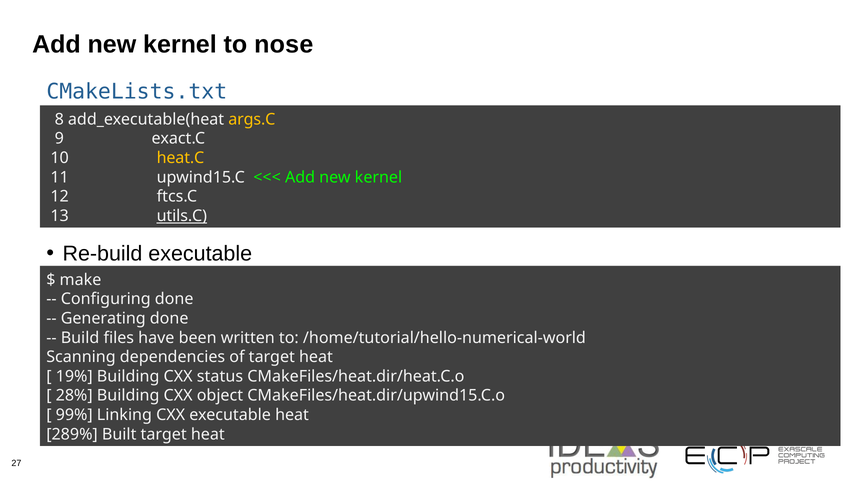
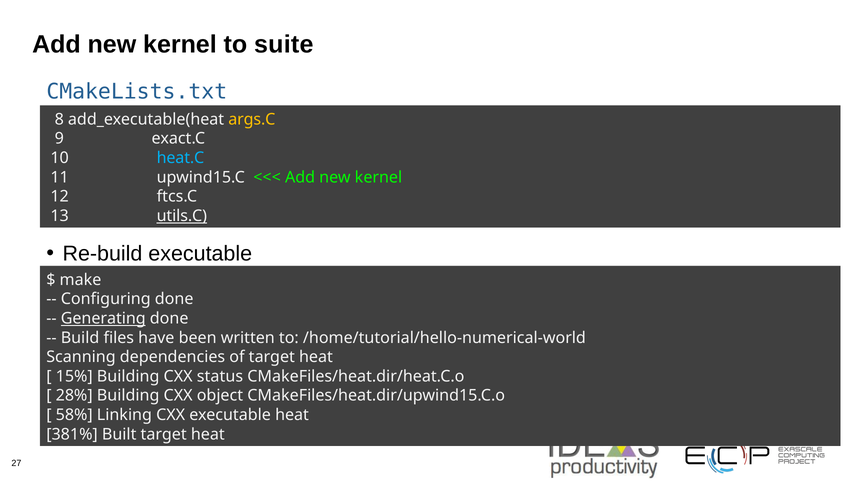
nose: nose -> suite
heat.C colour: yellow -> light blue
Generating underline: none -> present
19%: 19% -> 15%
99%: 99% -> 58%
289%: 289% -> 381%
